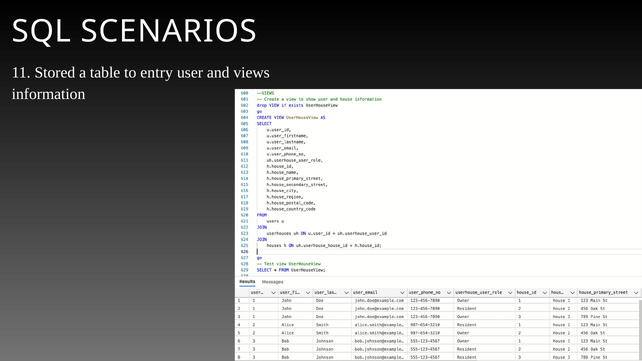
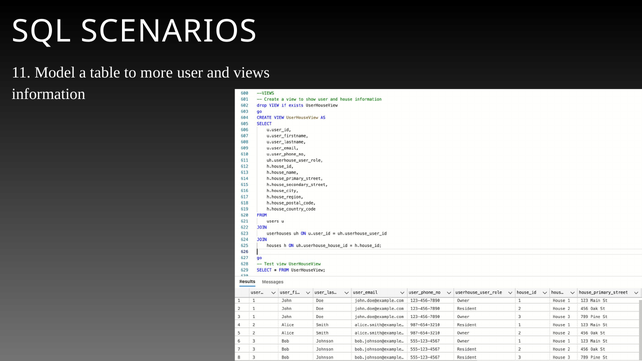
Stored: Stored -> Model
entry: entry -> more
